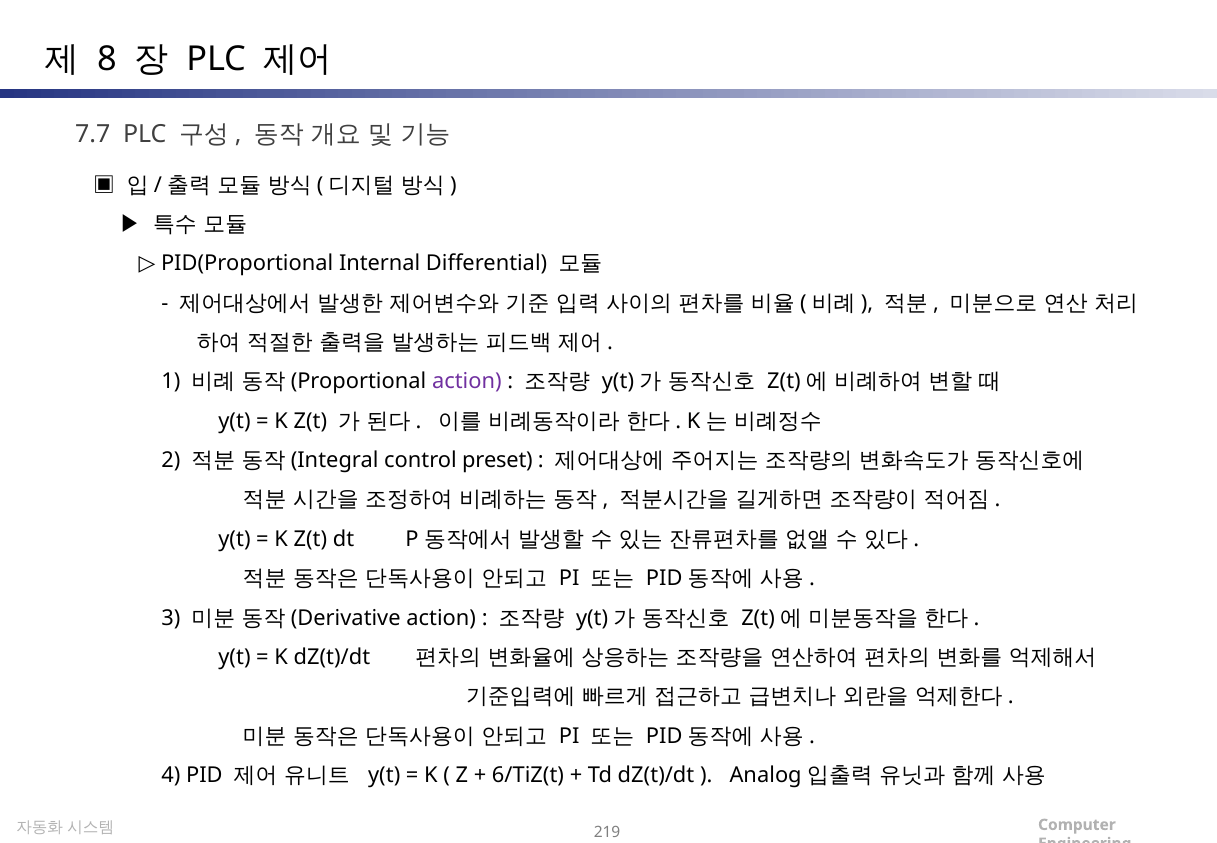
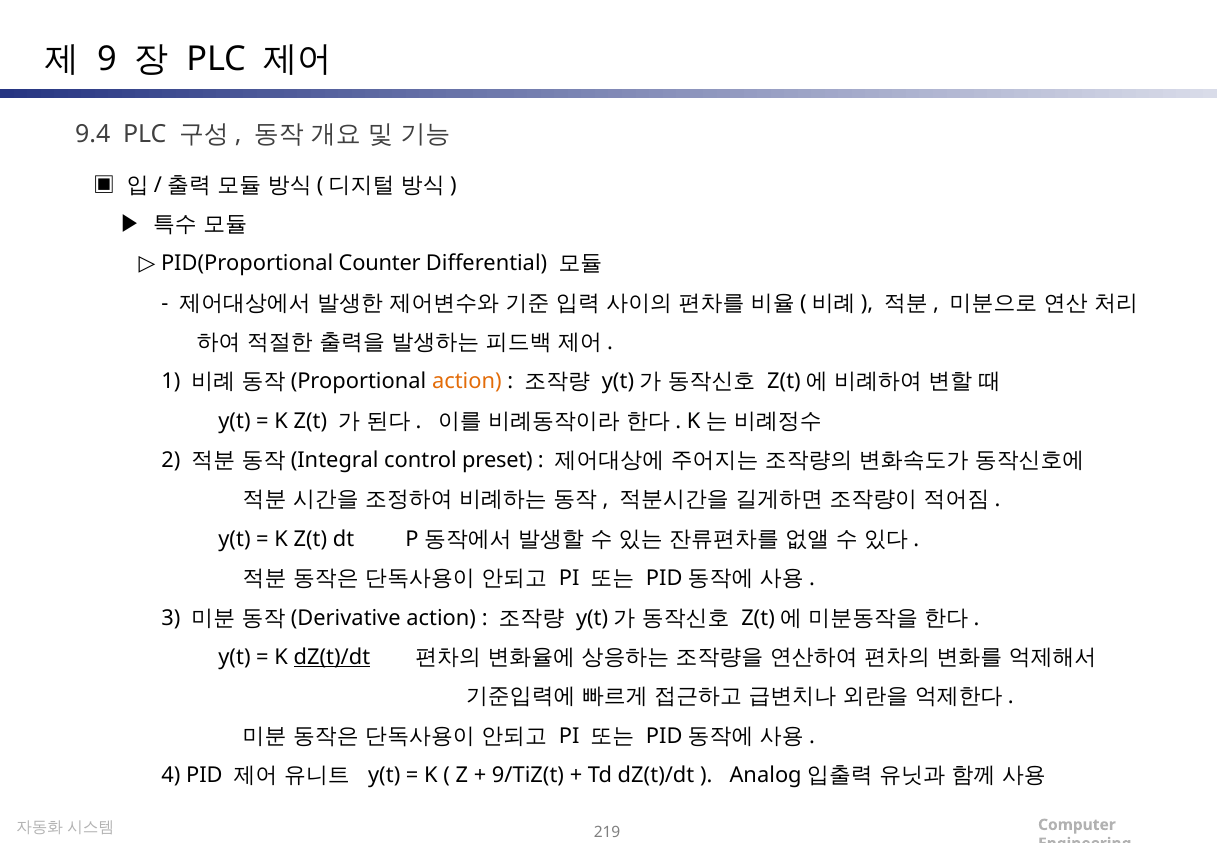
8: 8 -> 9
7.7: 7.7 -> 9.4
Internal: Internal -> Counter
action at (467, 382) colour: purple -> orange
dZ(t)/dt at (332, 657) underline: none -> present
6/TiZ(t: 6/TiZ(t -> 9/TiZ(t
